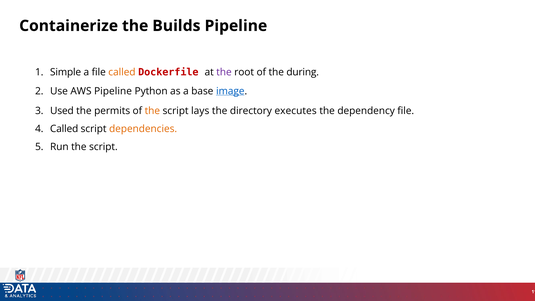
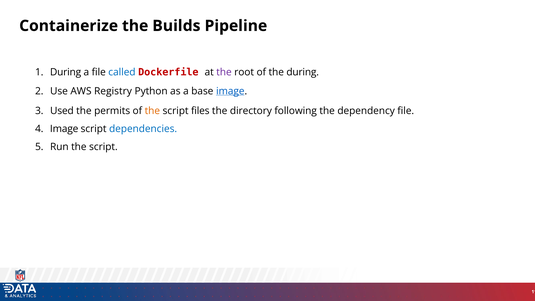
Simple at (66, 72): Simple -> During
called at (122, 72) colour: orange -> blue
AWS Pipeline: Pipeline -> Registry
lays: lays -> files
executes: executes -> following
Called at (64, 129): Called -> Image
dependencies colour: orange -> blue
